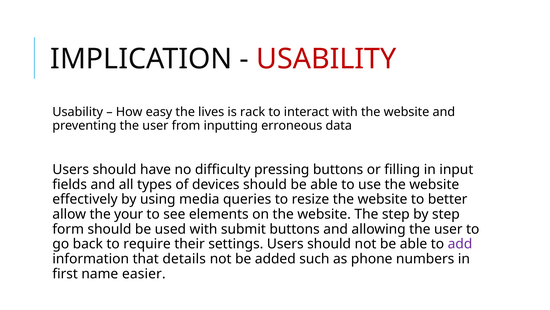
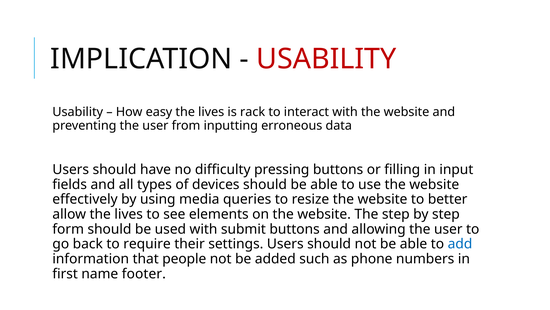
allow the your: your -> lives
add colour: purple -> blue
details: details -> people
easier: easier -> footer
